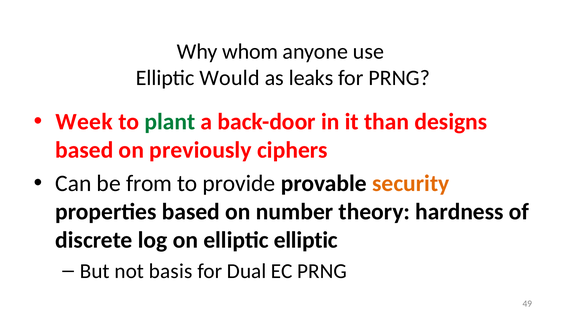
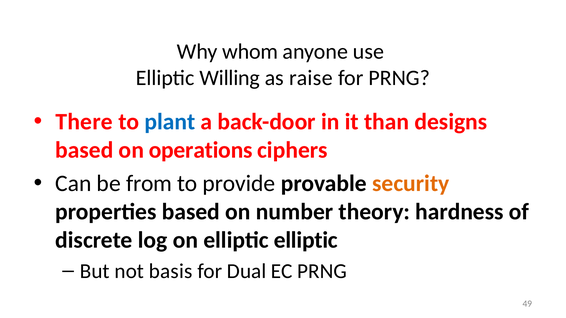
Would: Would -> Willing
leaks: leaks -> raise
Week: Week -> There
plant colour: green -> blue
previously: previously -> operations
